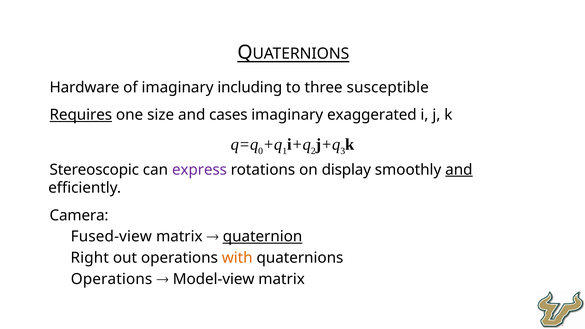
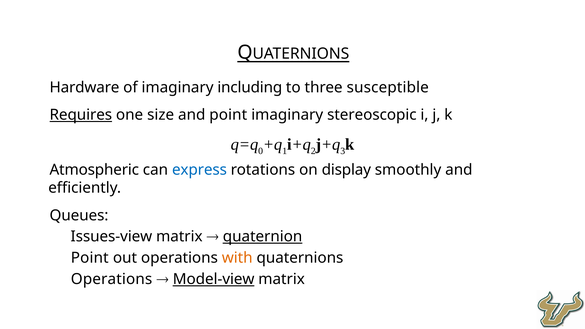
and cases: cases -> point
exaggerated: exaggerated -> stereoscopic
Stereoscopic: Stereoscopic -> Atmospheric
express colour: purple -> blue
and at (459, 170) underline: present -> none
Camera: Camera -> Queues
Fused-view: Fused-view -> Issues-view
Right at (90, 258): Right -> Point
Model-view underline: none -> present
